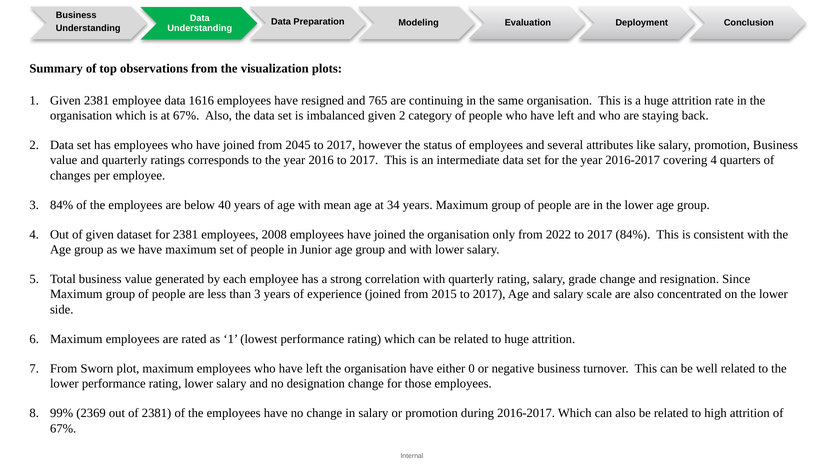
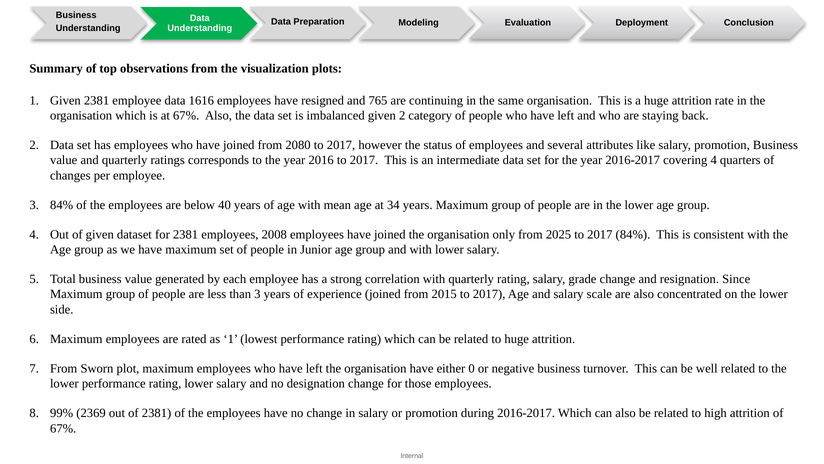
2045: 2045 -> 2080
2022: 2022 -> 2025
